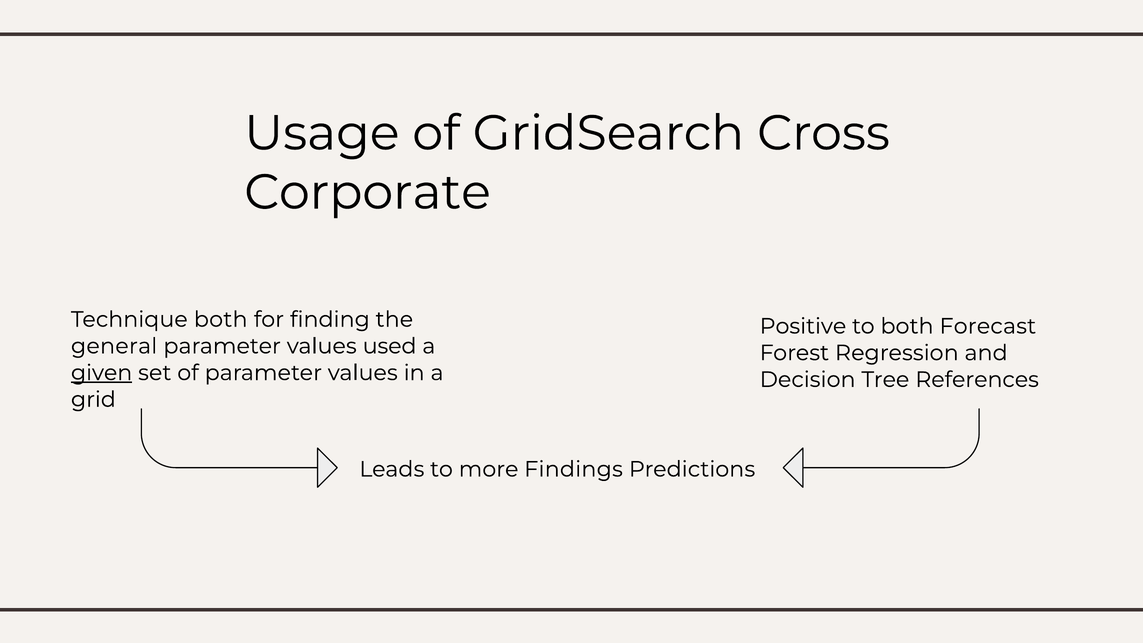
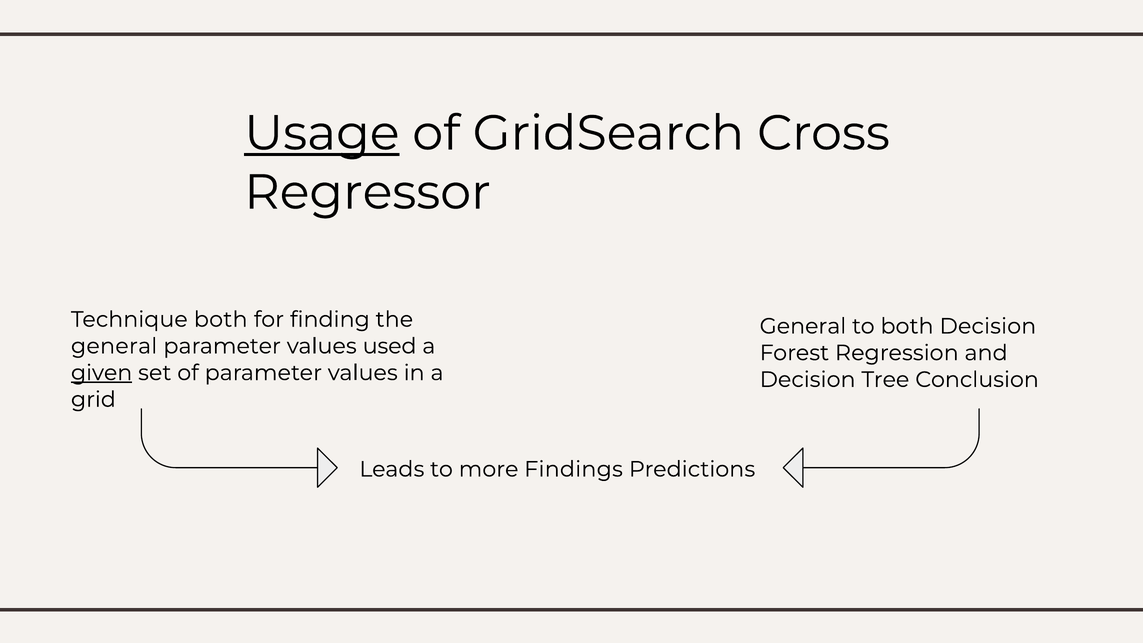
Usage underline: none -> present
Corporate: Corporate -> Regressor
Positive at (803, 326): Positive -> General
both Forecast: Forecast -> Decision
References: References -> Conclusion
